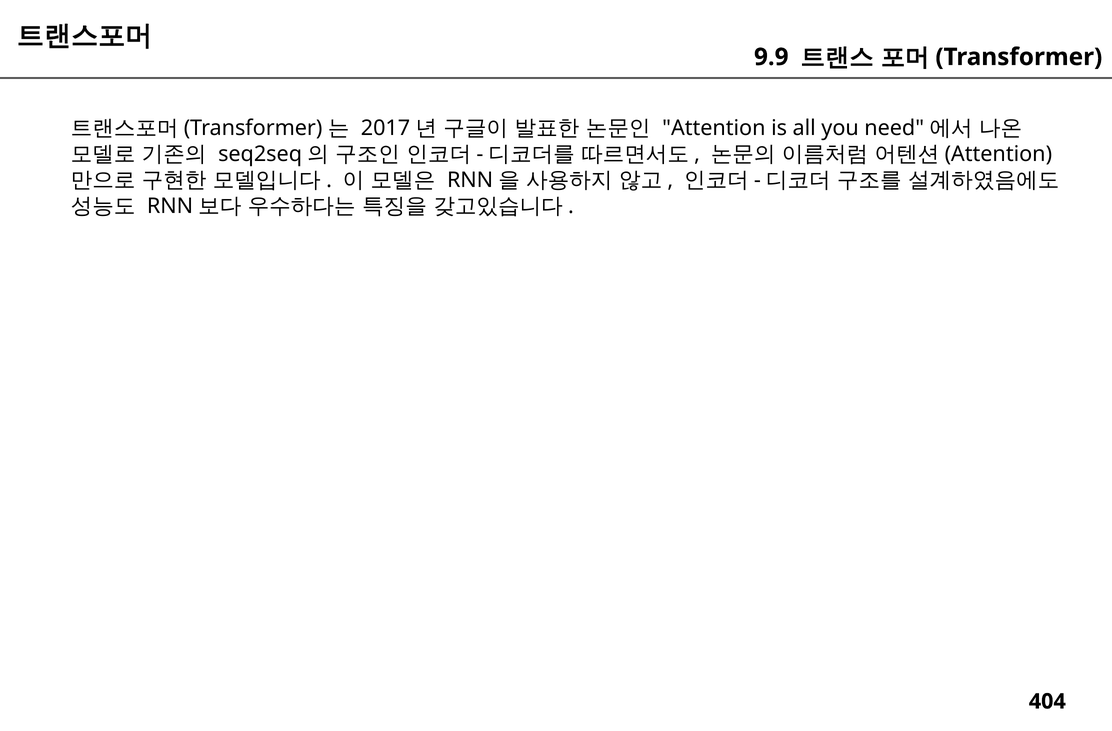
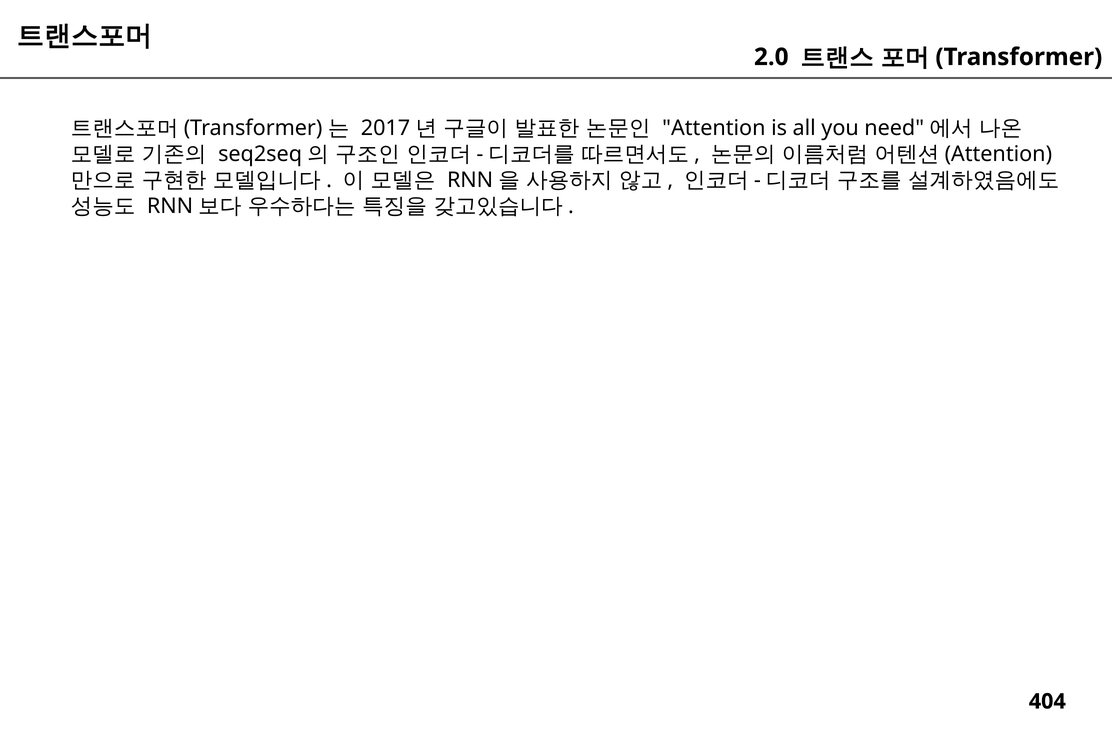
9.9: 9.9 -> 2.0
